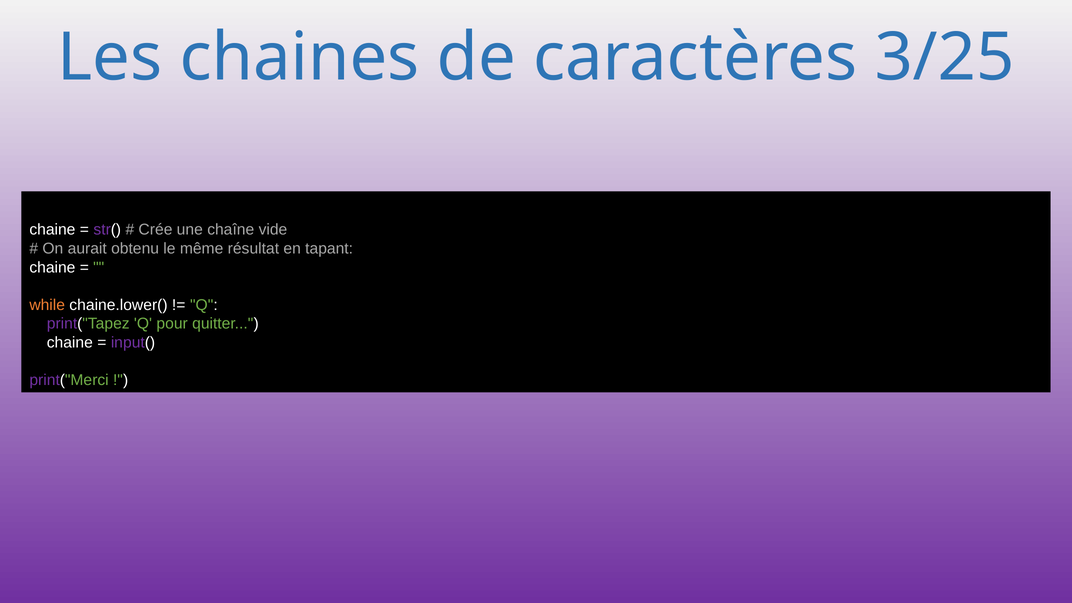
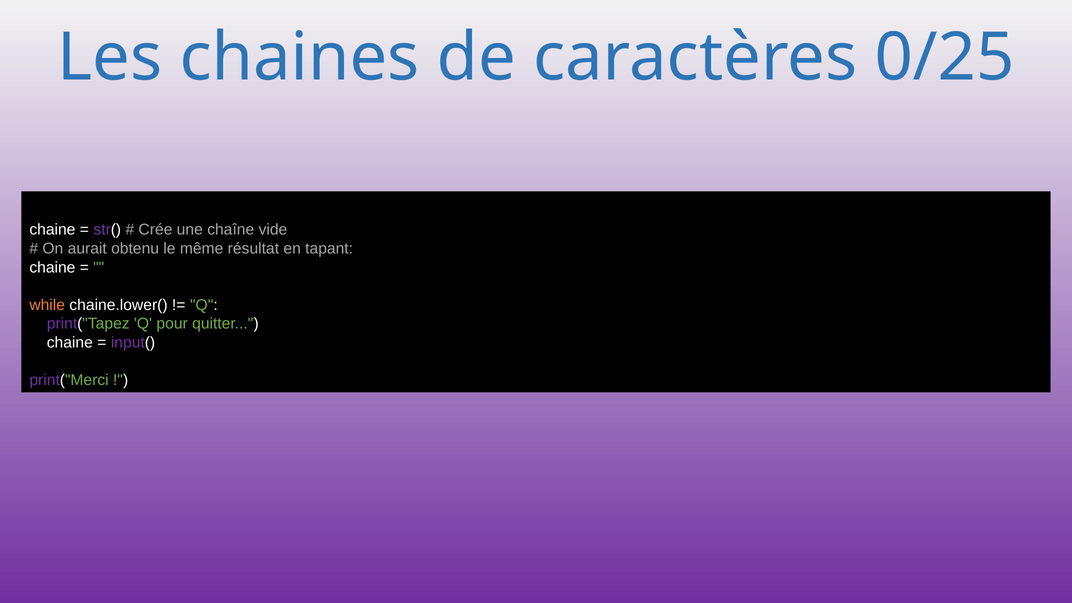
3/25: 3/25 -> 0/25
